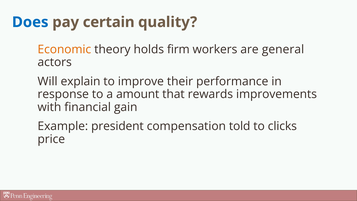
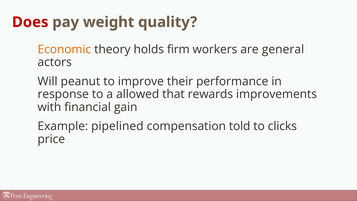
Does colour: blue -> red
certain: certain -> weight
explain: explain -> peanut
amount: amount -> allowed
president: president -> pipelined
